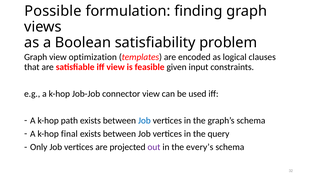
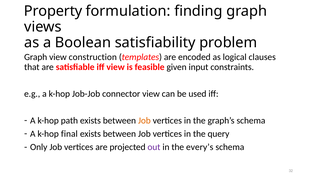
Possible: Possible -> Property
optimization: optimization -> construction
Job at (144, 120) colour: blue -> orange
